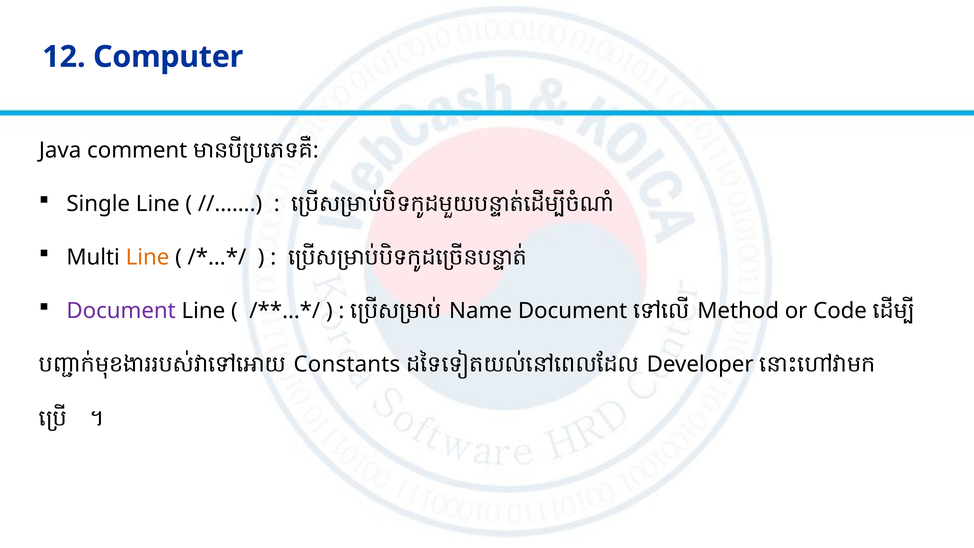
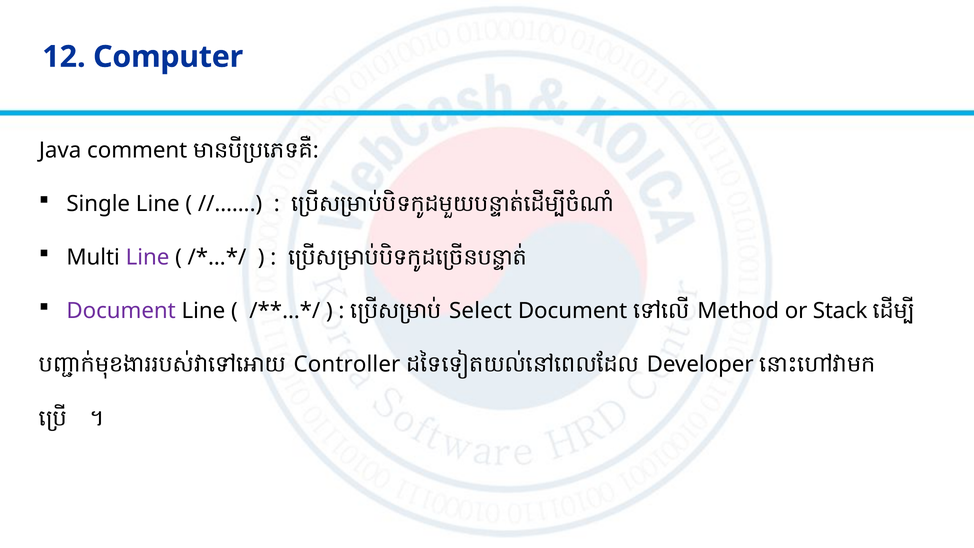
Line at (148, 257) colour: orange -> purple
Name: Name -> Select
Code: Code -> Stack
Constants: Constants -> Controller
